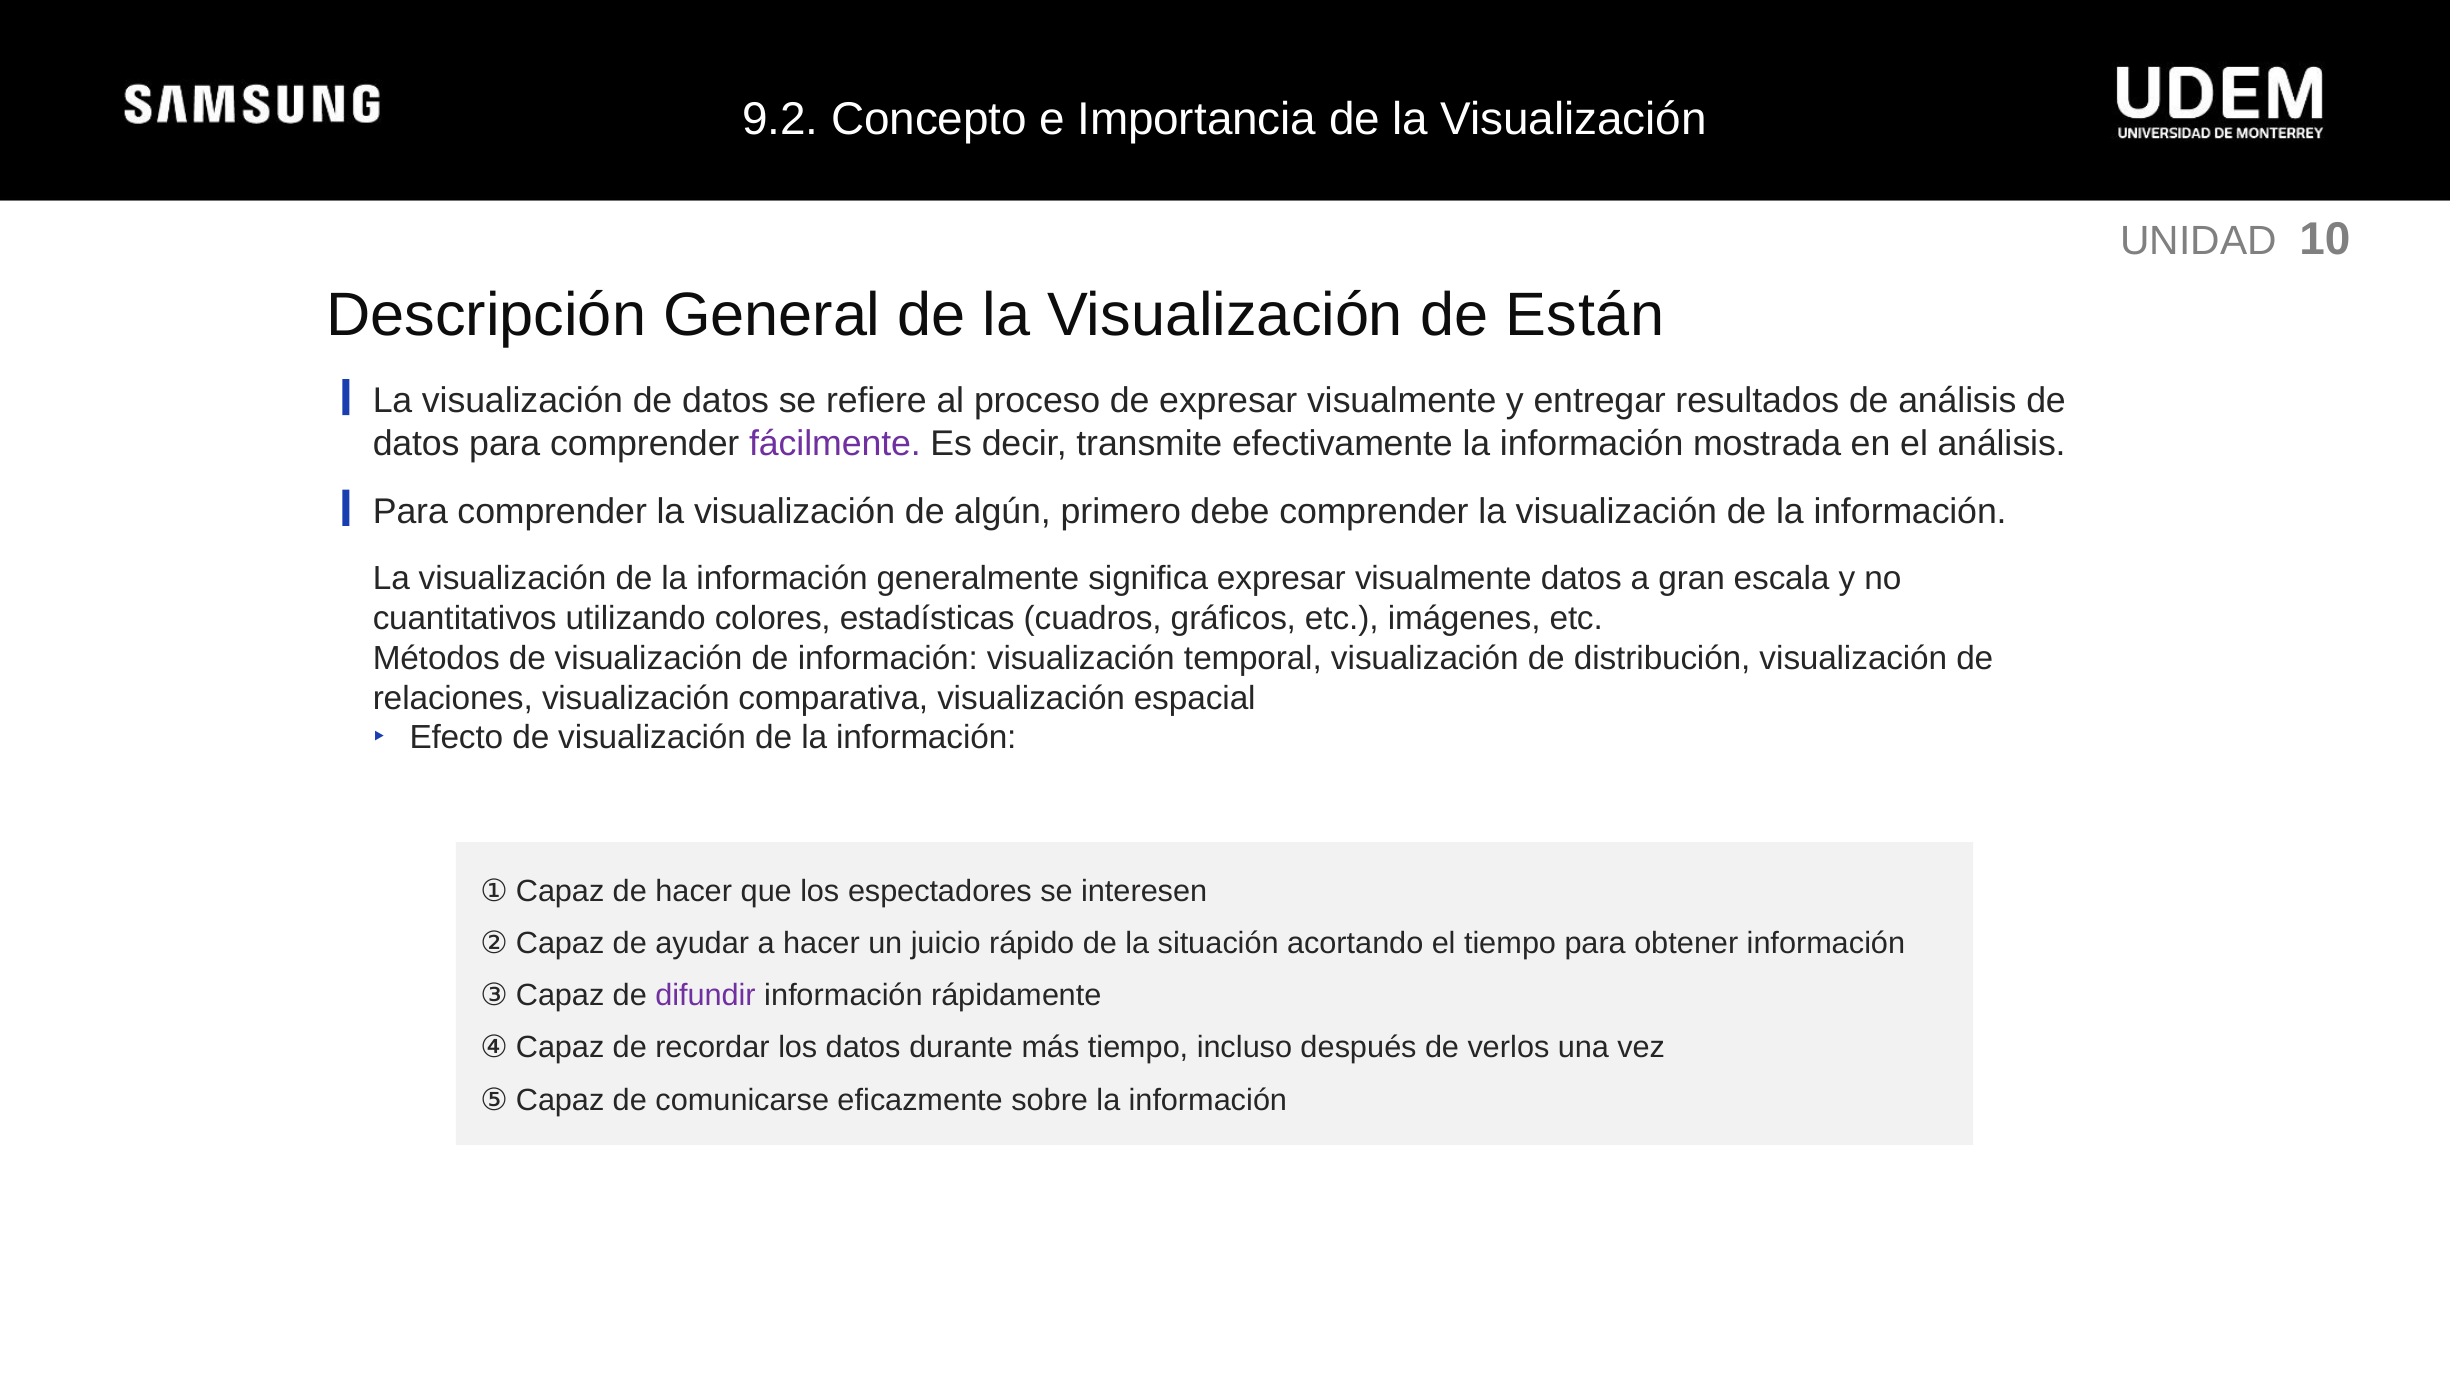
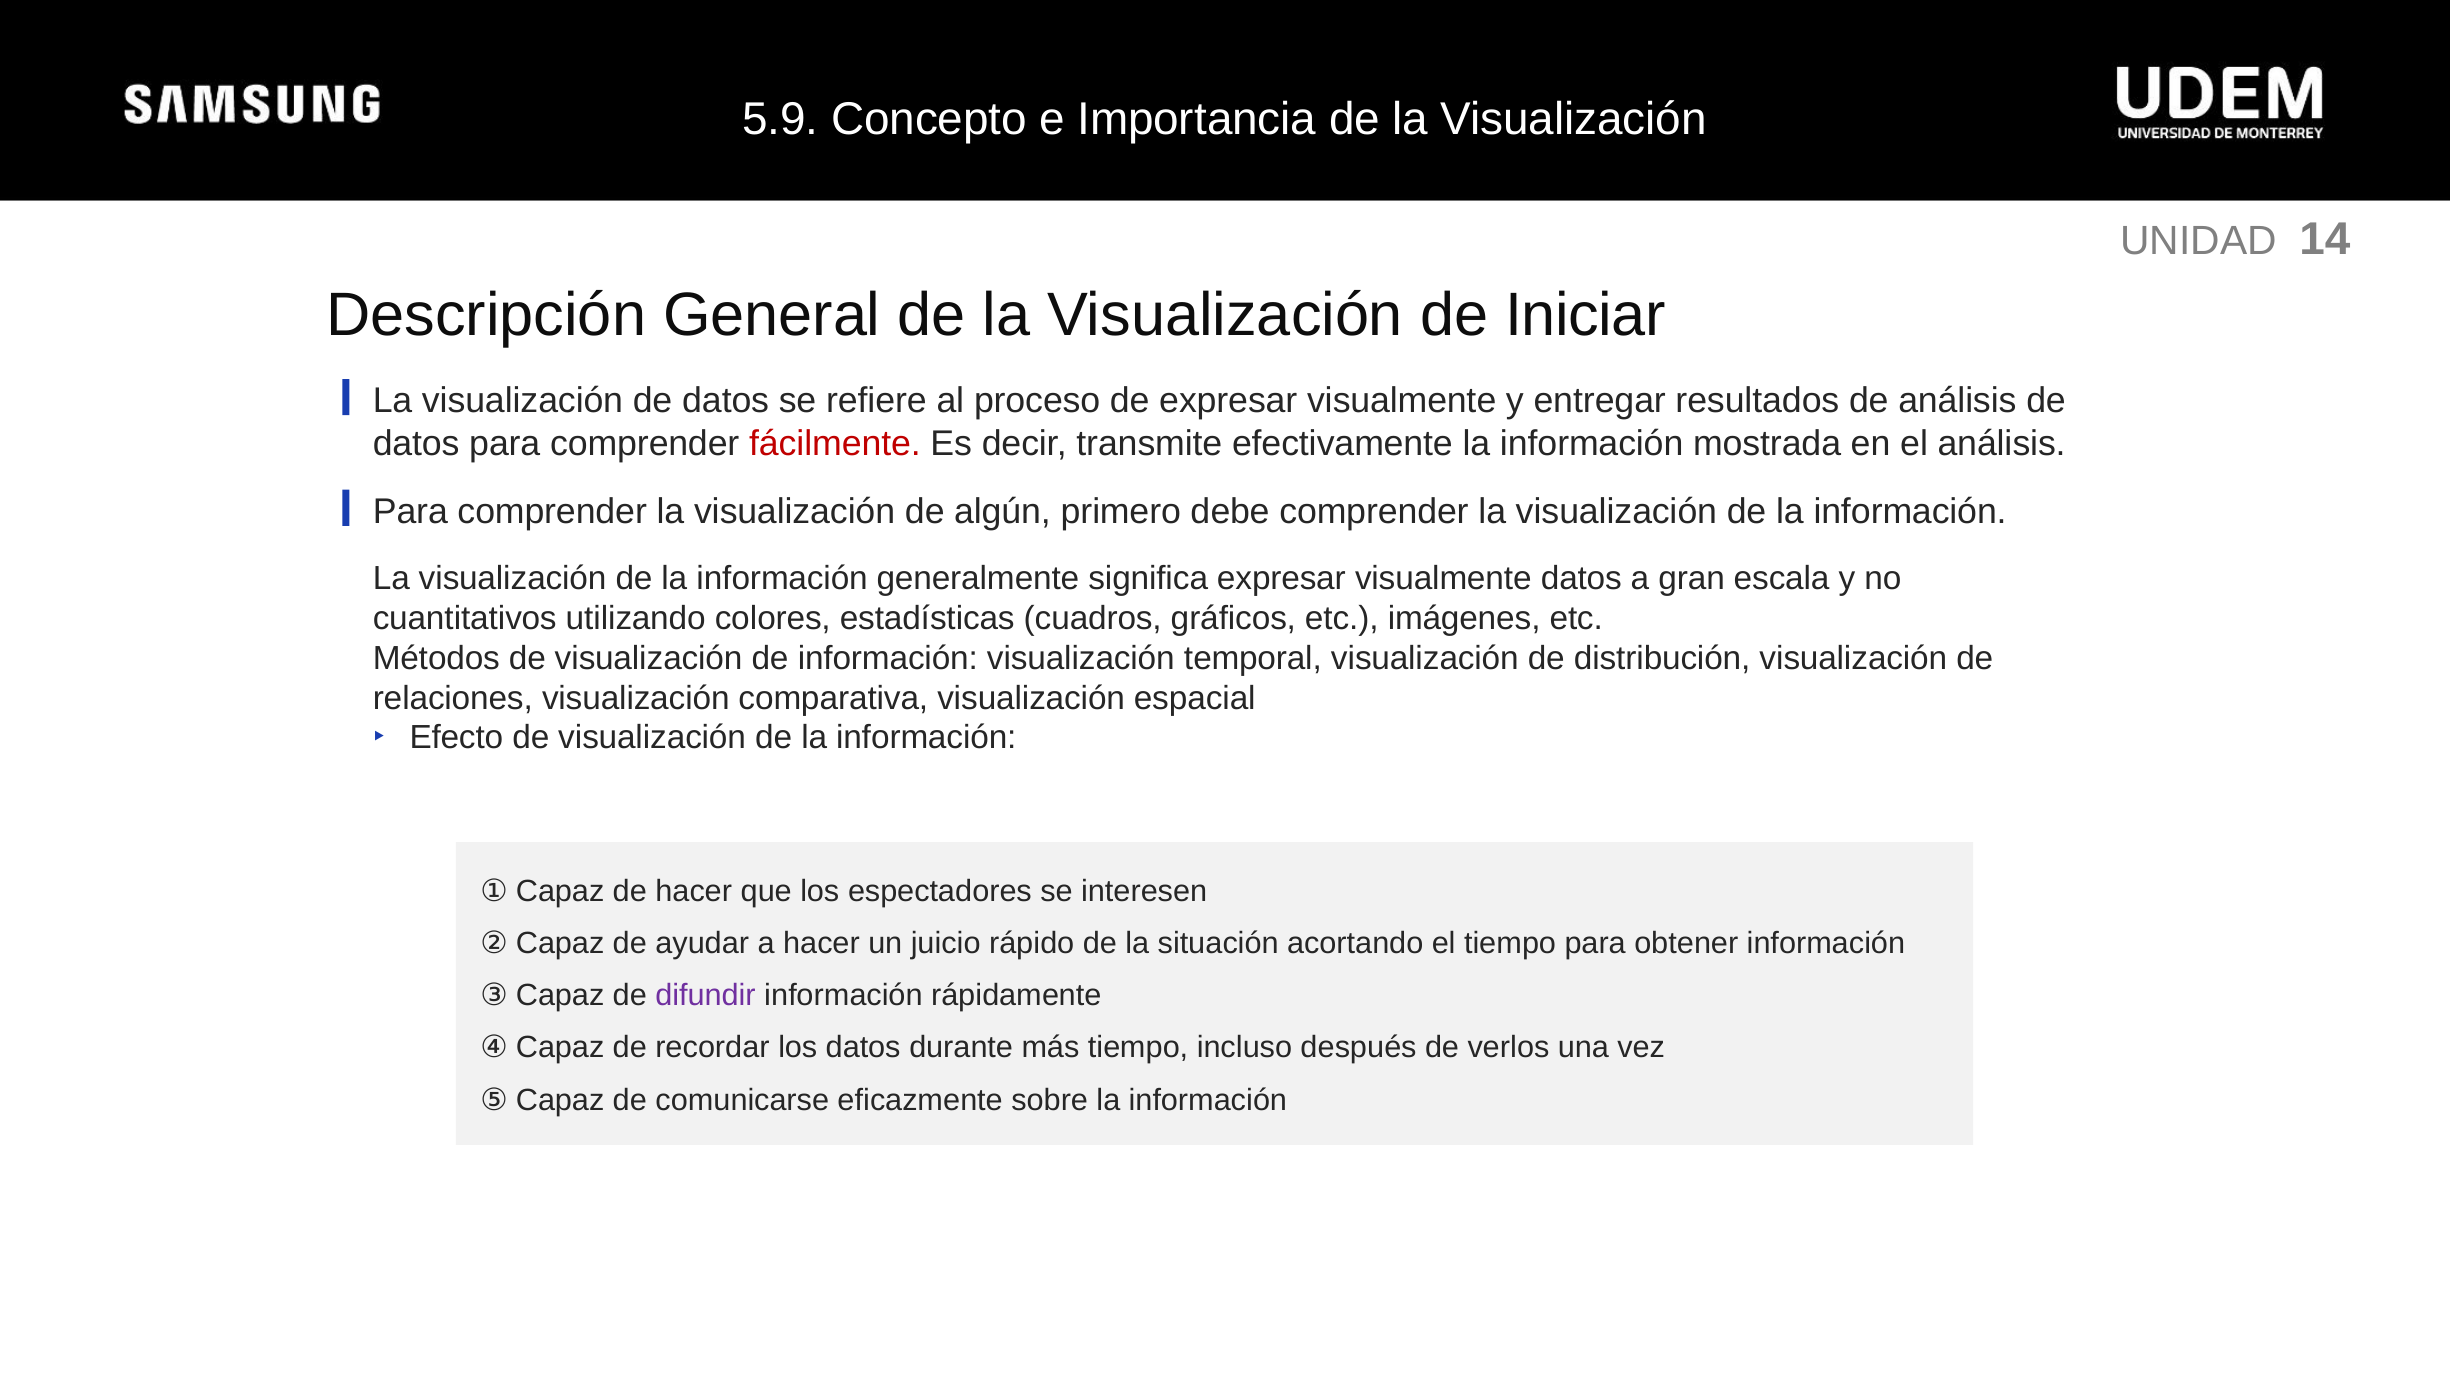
9.2: 9.2 -> 5.9
10: 10 -> 14
Están: Están -> Iniciar
fácilmente colour: purple -> red
